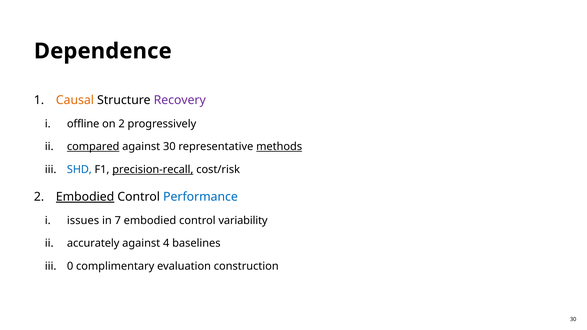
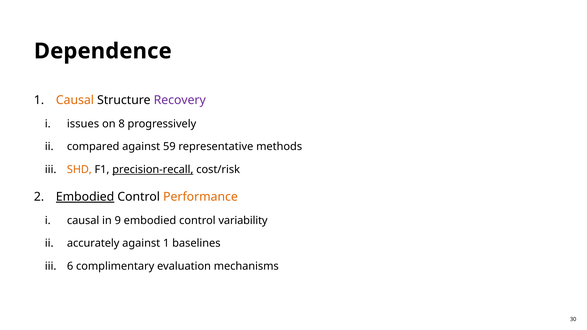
offline: offline -> issues
on 2: 2 -> 8
compared underline: present -> none
against 30: 30 -> 59
methods underline: present -> none
SHD colour: blue -> orange
Performance colour: blue -> orange
issues at (83, 221): issues -> causal
7: 7 -> 9
against 4: 4 -> 1
0: 0 -> 6
construction: construction -> mechanisms
